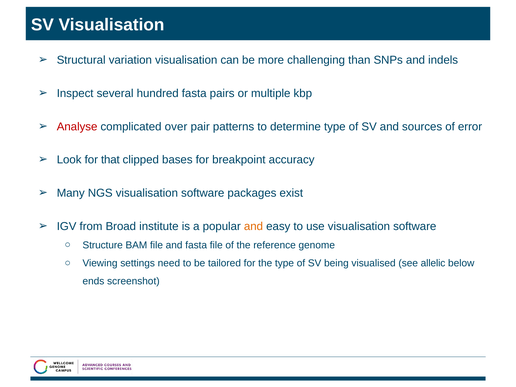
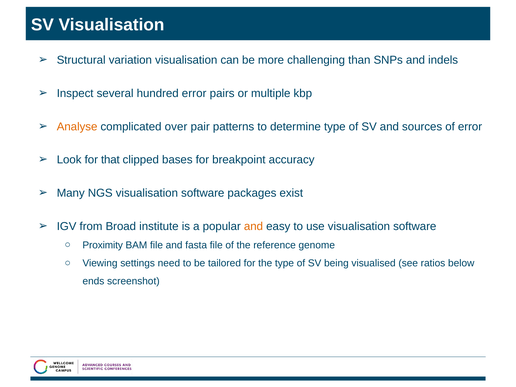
hundred fasta: fasta -> error
Analyse colour: red -> orange
Structure: Structure -> Proximity
allelic: allelic -> ratios
